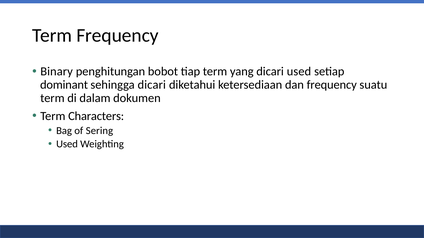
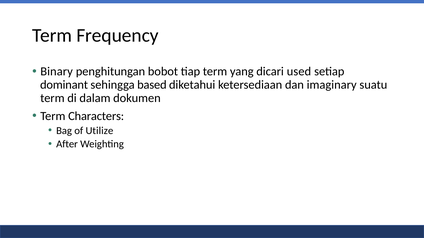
sehingga dicari: dicari -> based
dan frequency: frequency -> imaginary
Sering: Sering -> Utilize
Used at (67, 144): Used -> After
